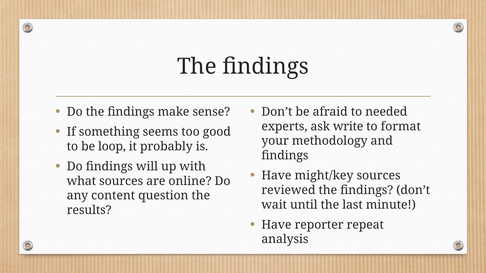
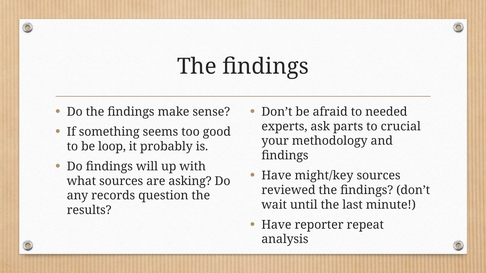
write: write -> parts
format: format -> crucial
online: online -> asking
content: content -> records
